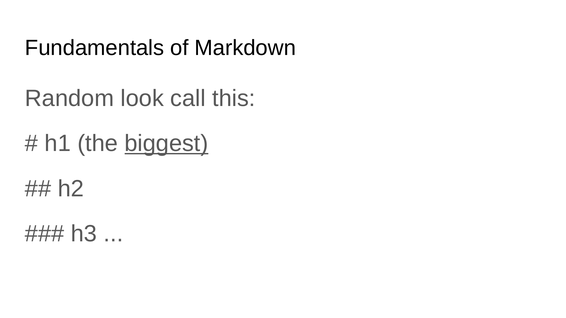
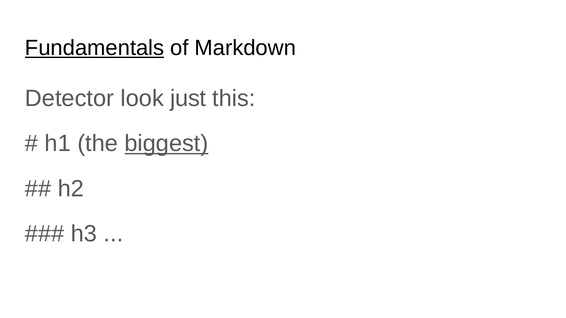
Fundamentals underline: none -> present
Random: Random -> Detector
call: call -> just
